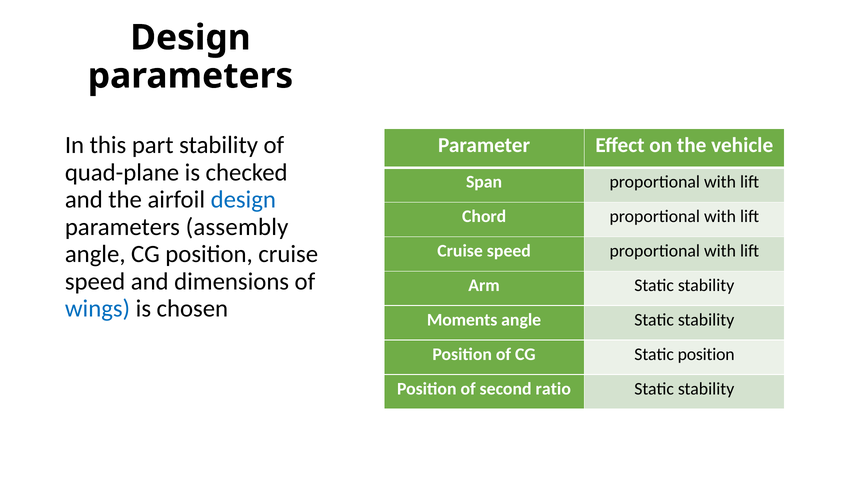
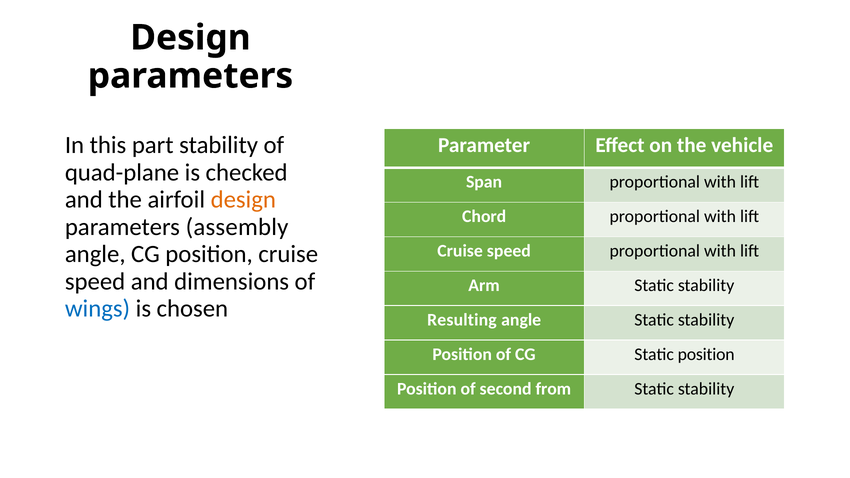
design at (243, 200) colour: blue -> orange
Moments: Moments -> Resulting
ratio: ratio -> from
